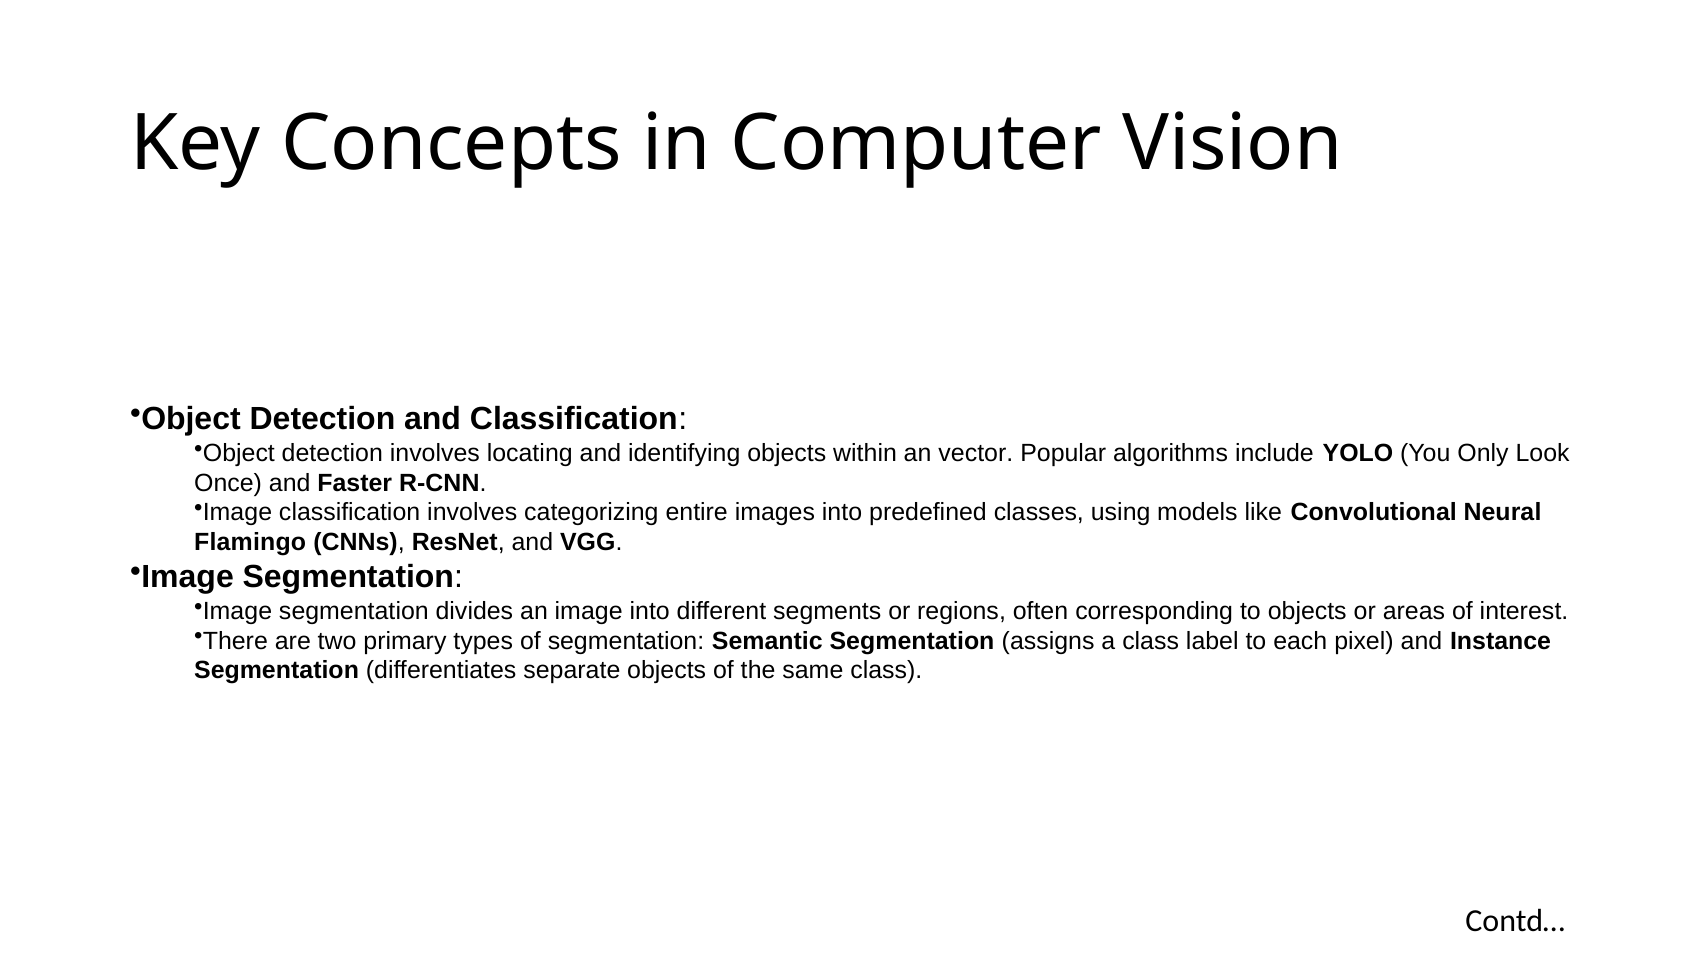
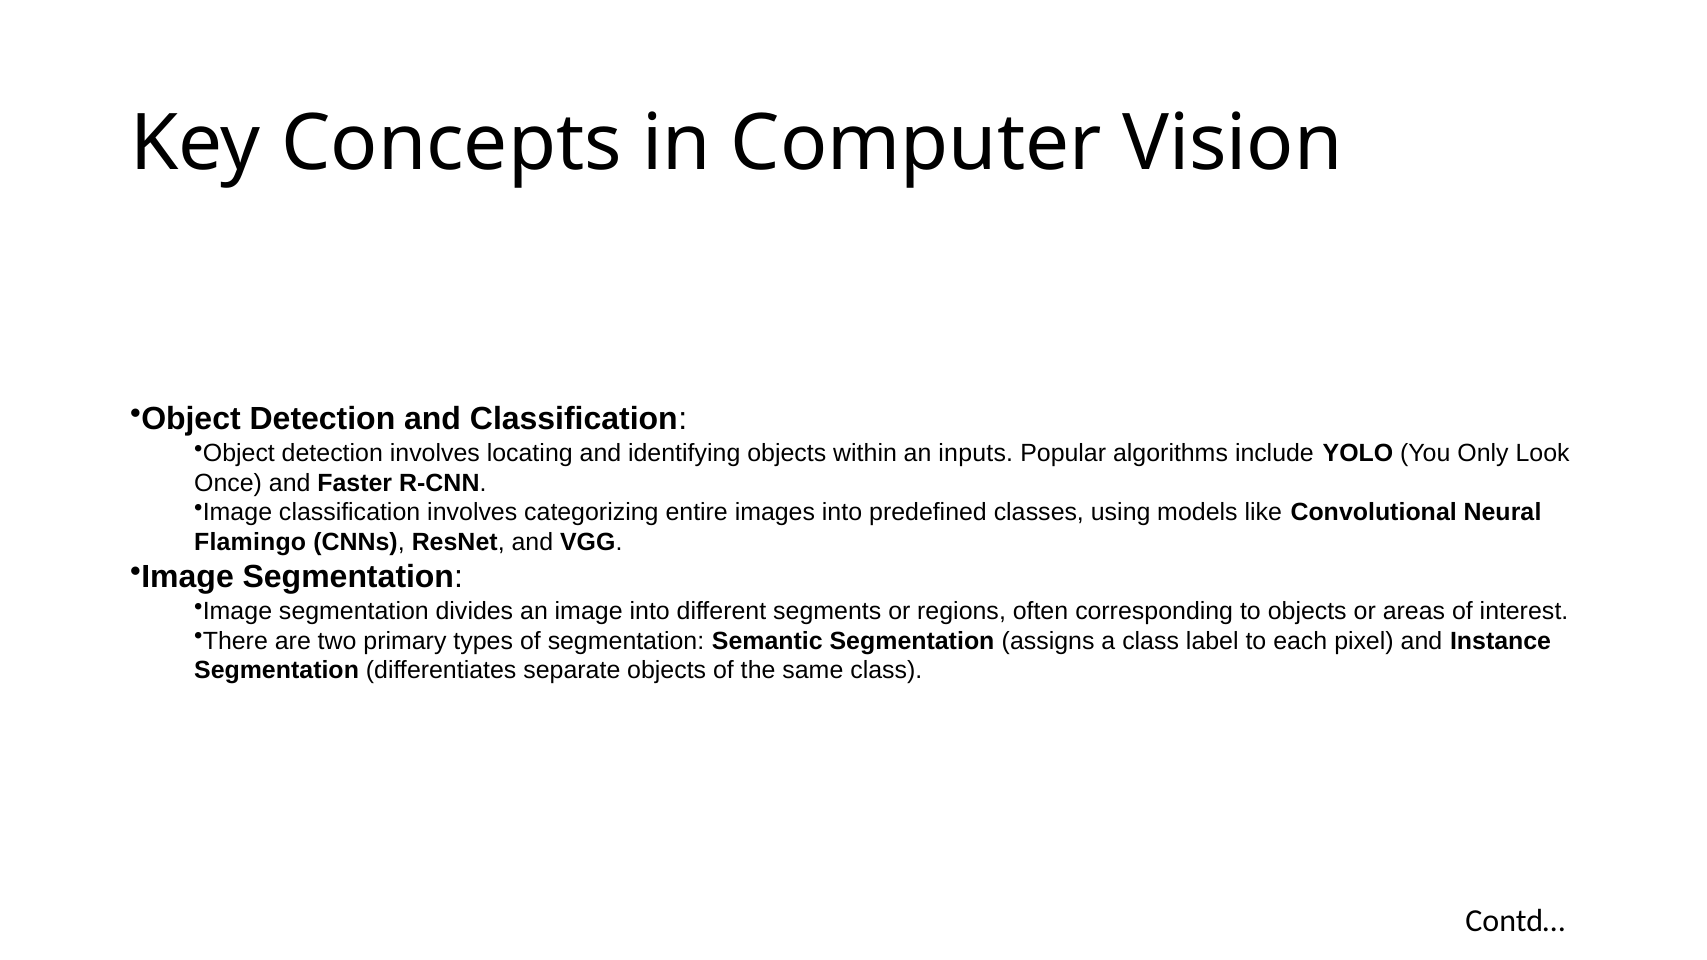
vector: vector -> inputs
